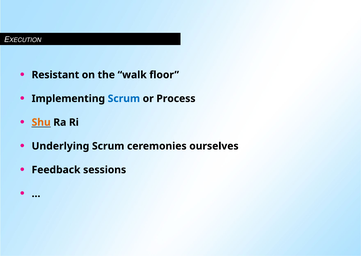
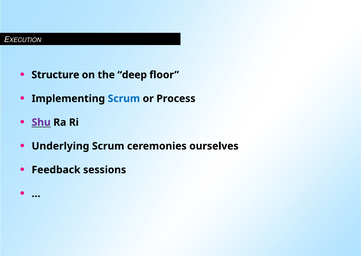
Resistant: Resistant -> Structure
walk: walk -> deep
Shu colour: orange -> purple
